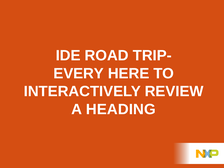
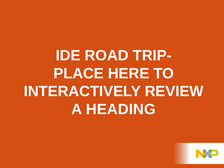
EVERY: EVERY -> PLACE
